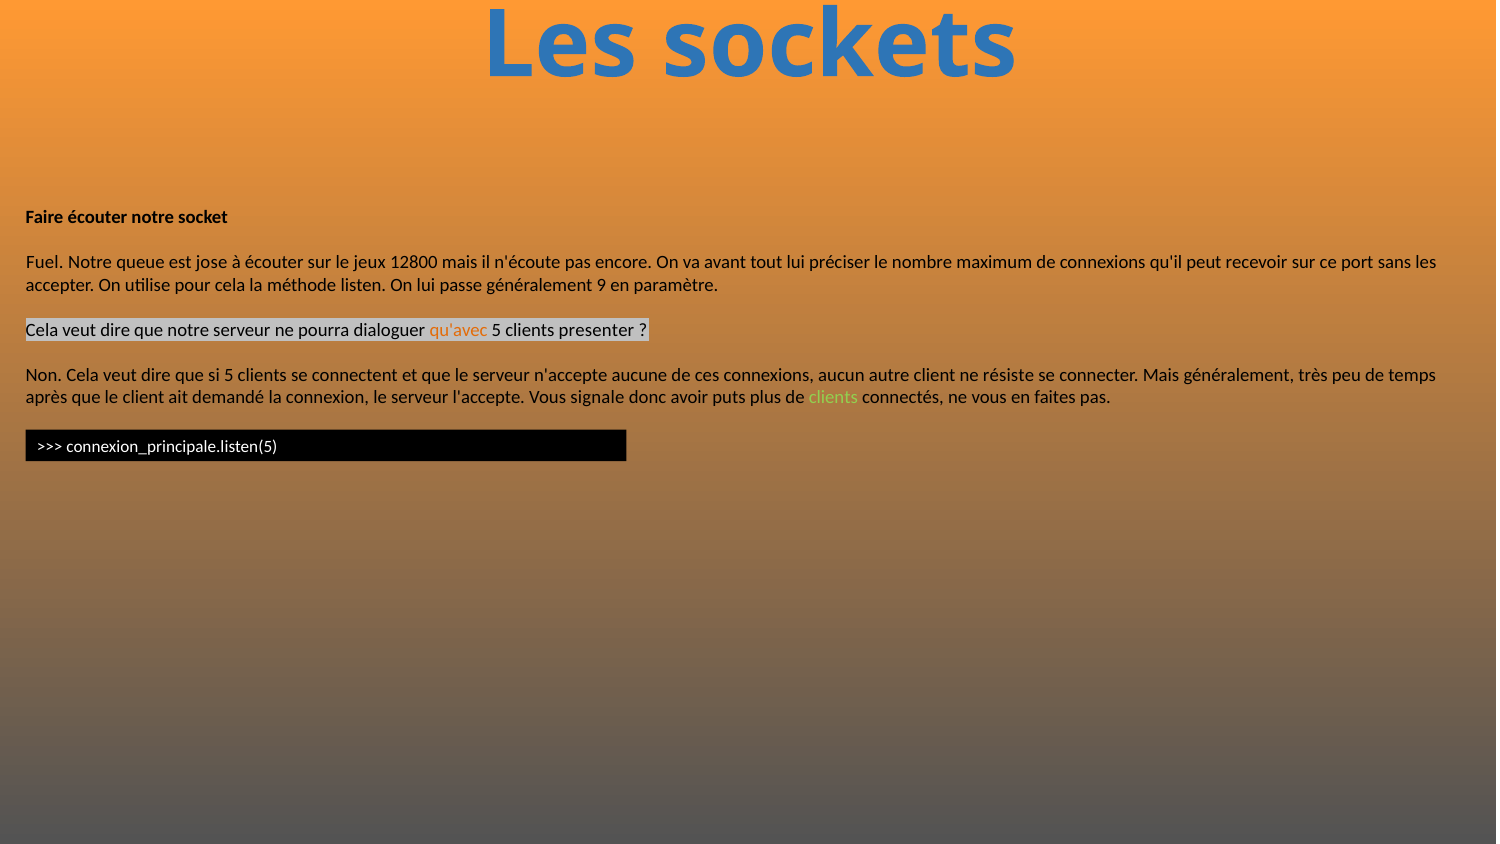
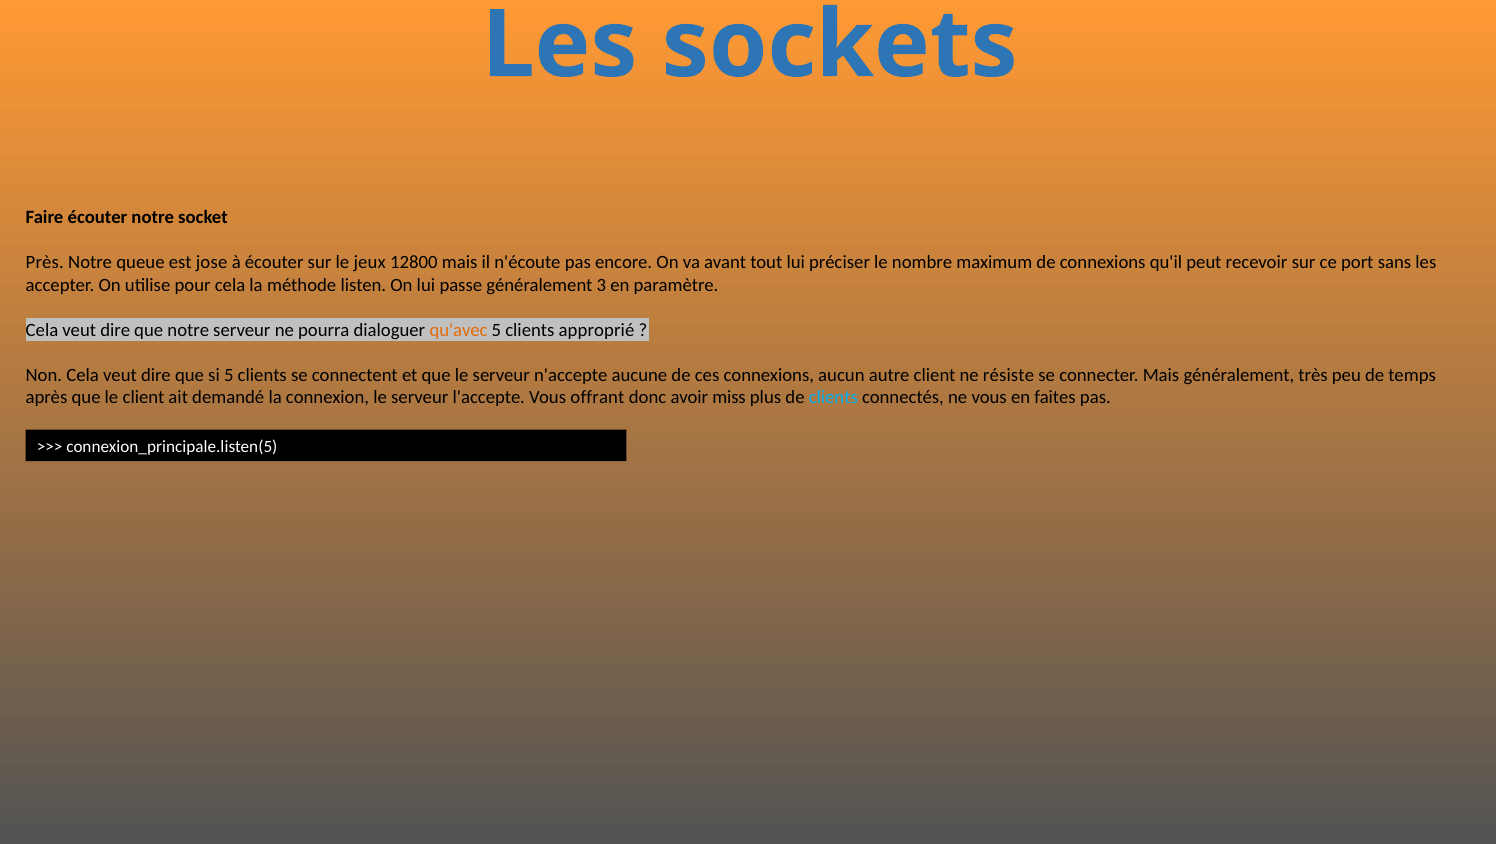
Fuel: Fuel -> Près
9: 9 -> 3
presenter: presenter -> approprié
signale: signale -> offrant
puts: puts -> miss
clients at (833, 397) colour: light green -> light blue
